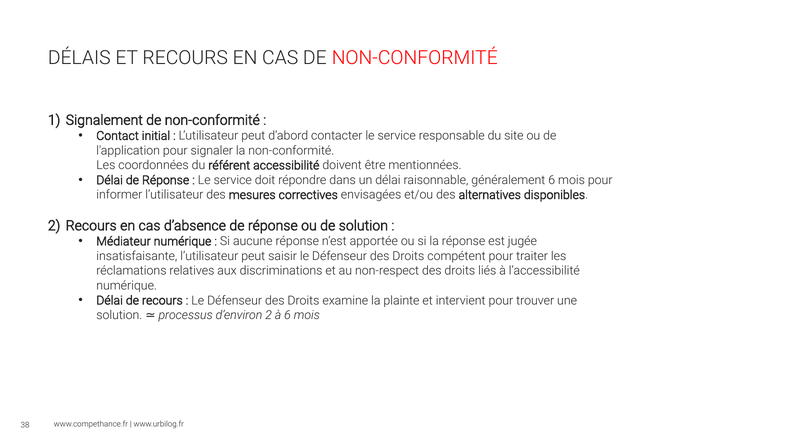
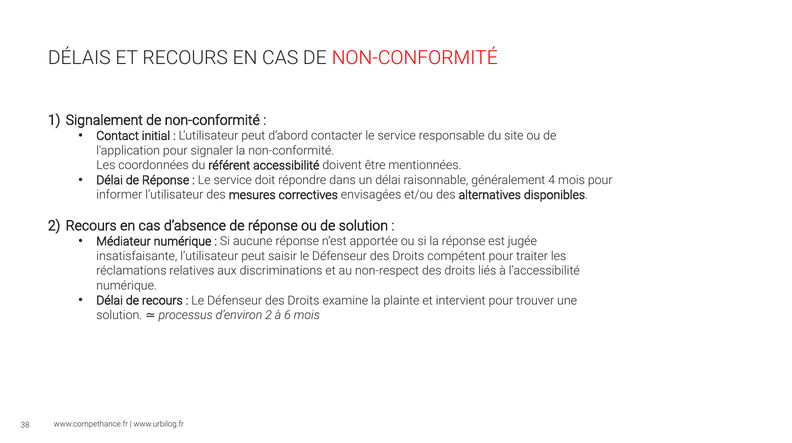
généralement 6: 6 -> 4
